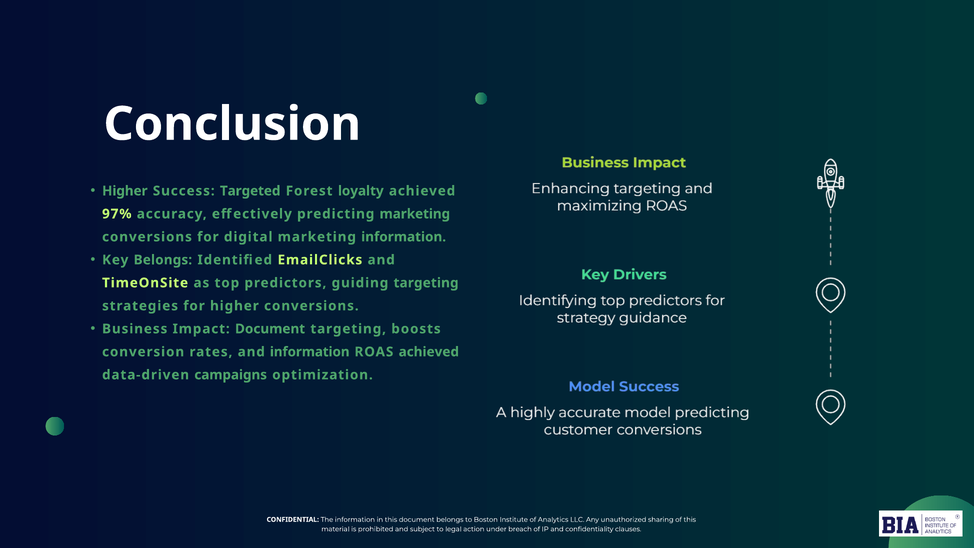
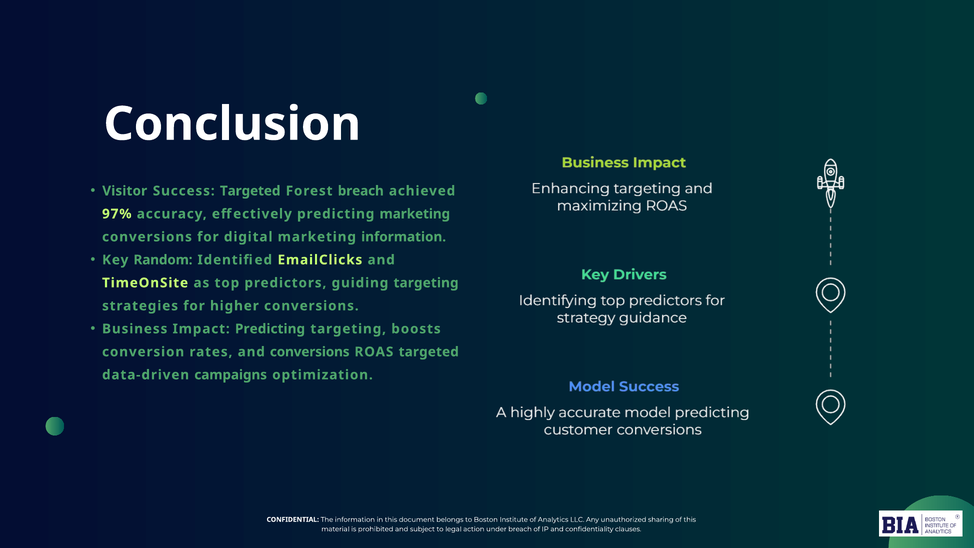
Higher at (125, 191): Higher -> Visitor
Forest loyalty: loyalty -> breach
Key Belongs: Belongs -> Random
Impact Document: Document -> Predicting
and information: information -> conversions
ROAS achieved: achieved -> targeted
